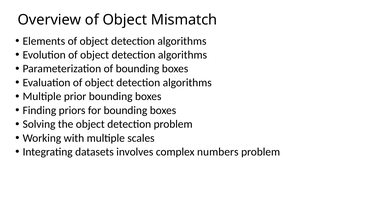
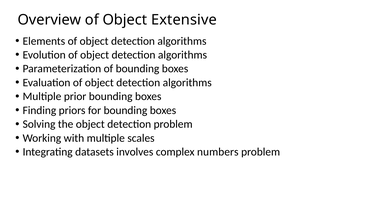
Mismatch: Mismatch -> Extensive
